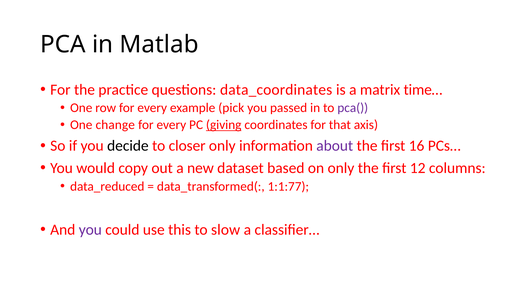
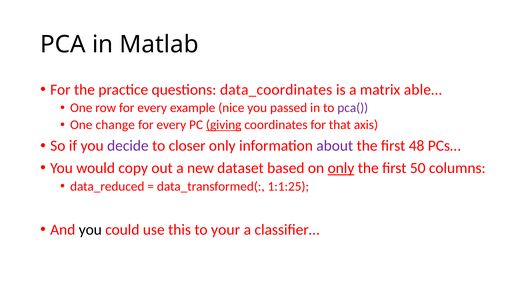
time…: time… -> able…
pick: pick -> nice
decide colour: black -> purple
16: 16 -> 48
only at (341, 168) underline: none -> present
12: 12 -> 50
1:1:77: 1:1:77 -> 1:1:25
you at (90, 229) colour: purple -> black
slow: slow -> your
